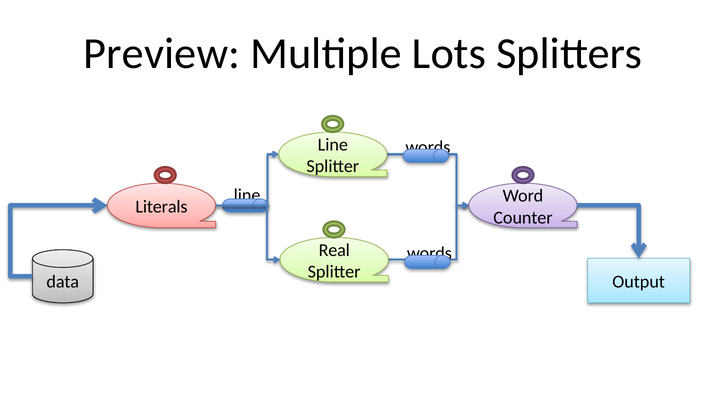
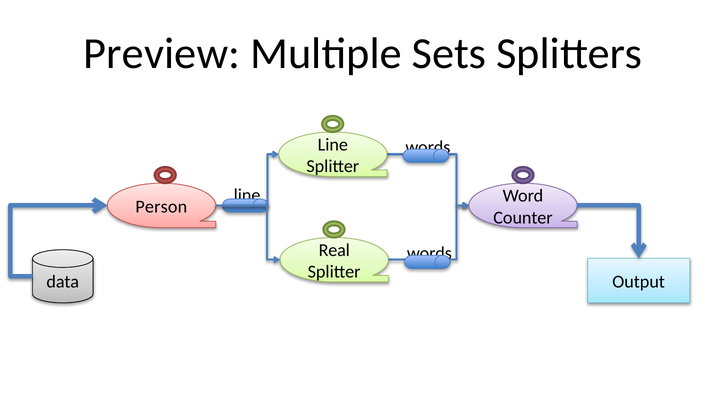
Lots: Lots -> Sets
Literals: Literals -> Person
